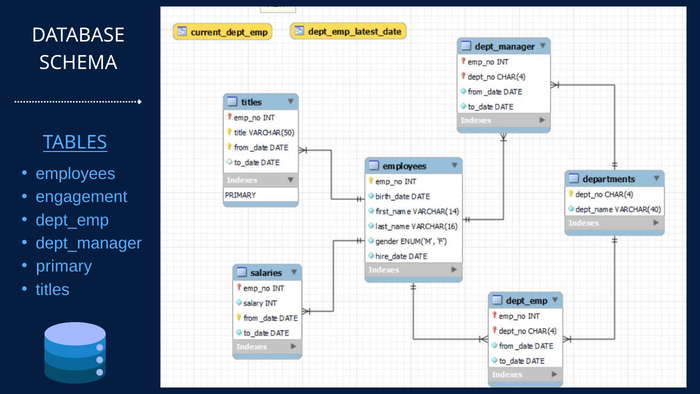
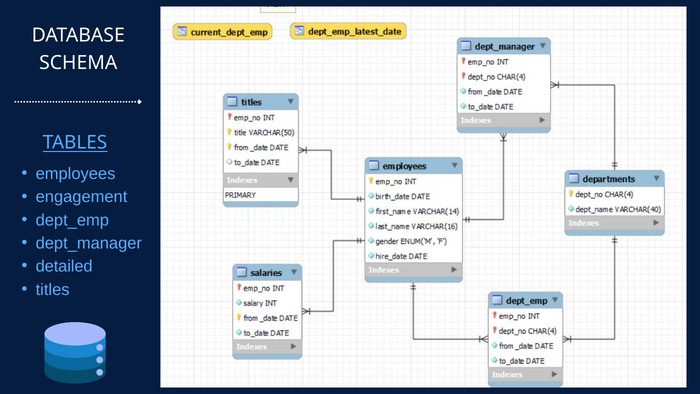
primary: primary -> detailed
